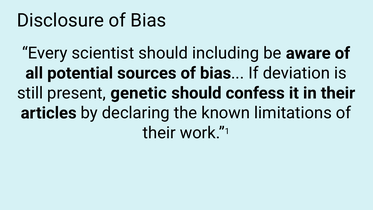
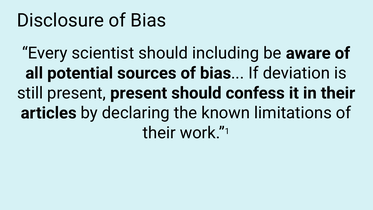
present genetic: genetic -> present
